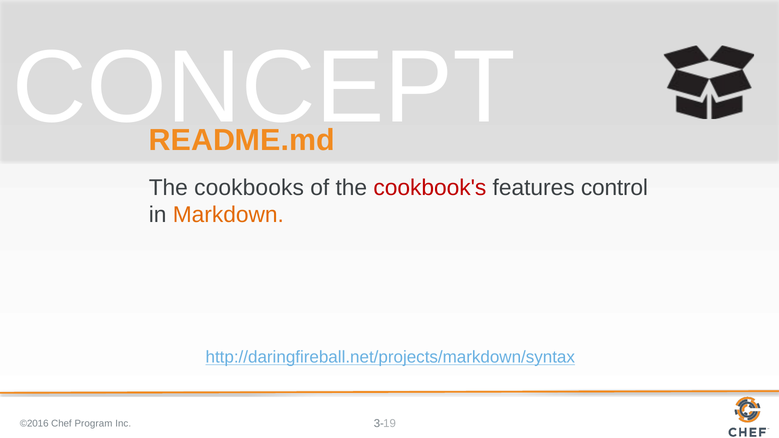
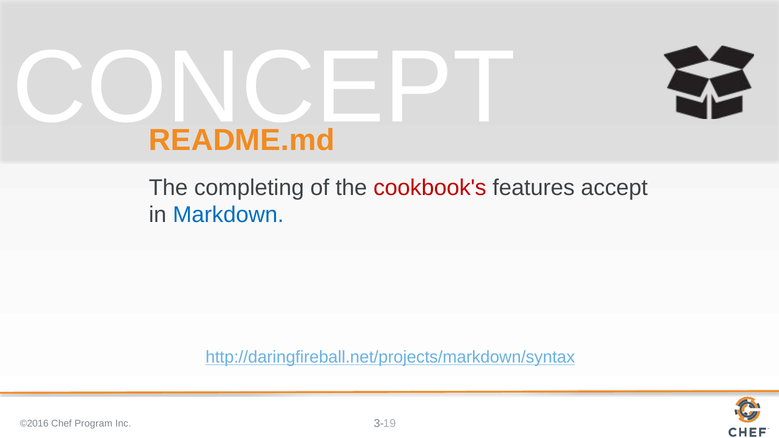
cookbooks: cookbooks -> completing
control: control -> accept
Markdown colour: orange -> blue
